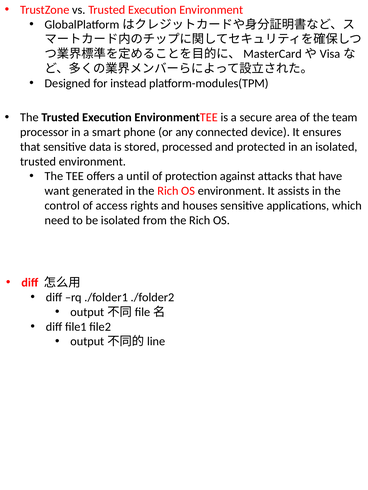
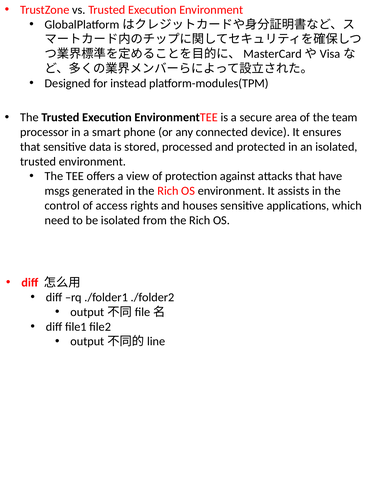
until: until -> view
want: want -> msgs
